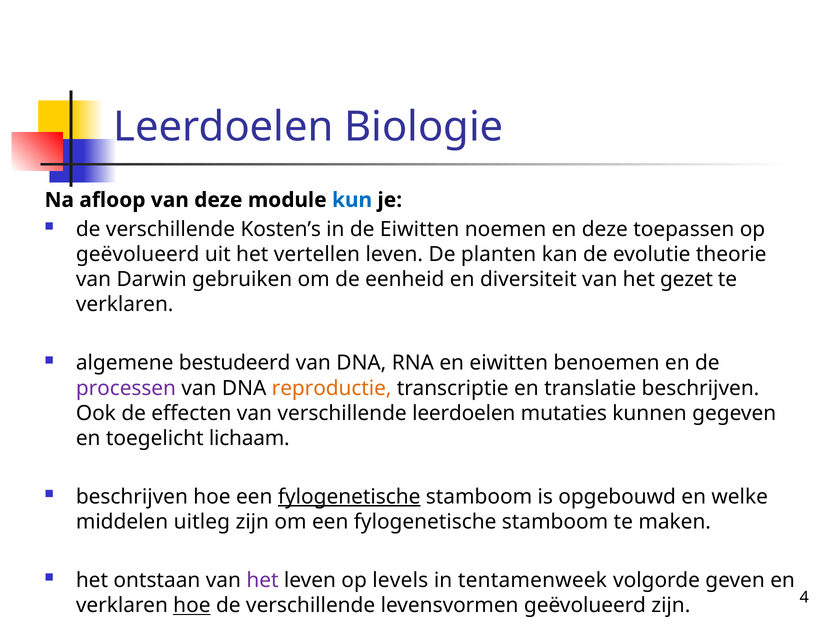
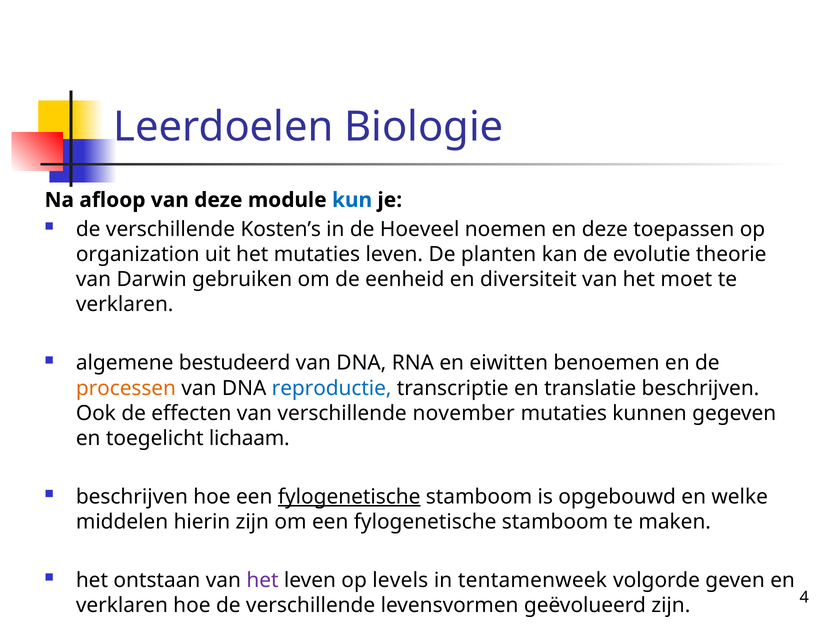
de Eiwitten: Eiwitten -> Hoeveel
geëvolueerd at (138, 254): geëvolueerd -> organization
het vertellen: vertellen -> mutaties
gezet: gezet -> moet
processen colour: purple -> orange
reproductie colour: orange -> blue
verschillende leerdoelen: leerdoelen -> november
uitleg: uitleg -> hierin
hoe at (192, 605) underline: present -> none
